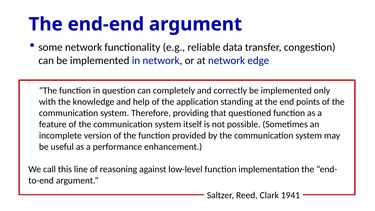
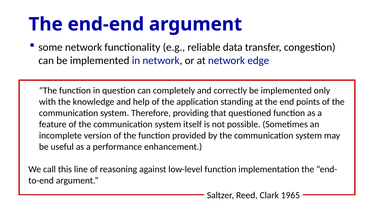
1941: 1941 -> 1965
